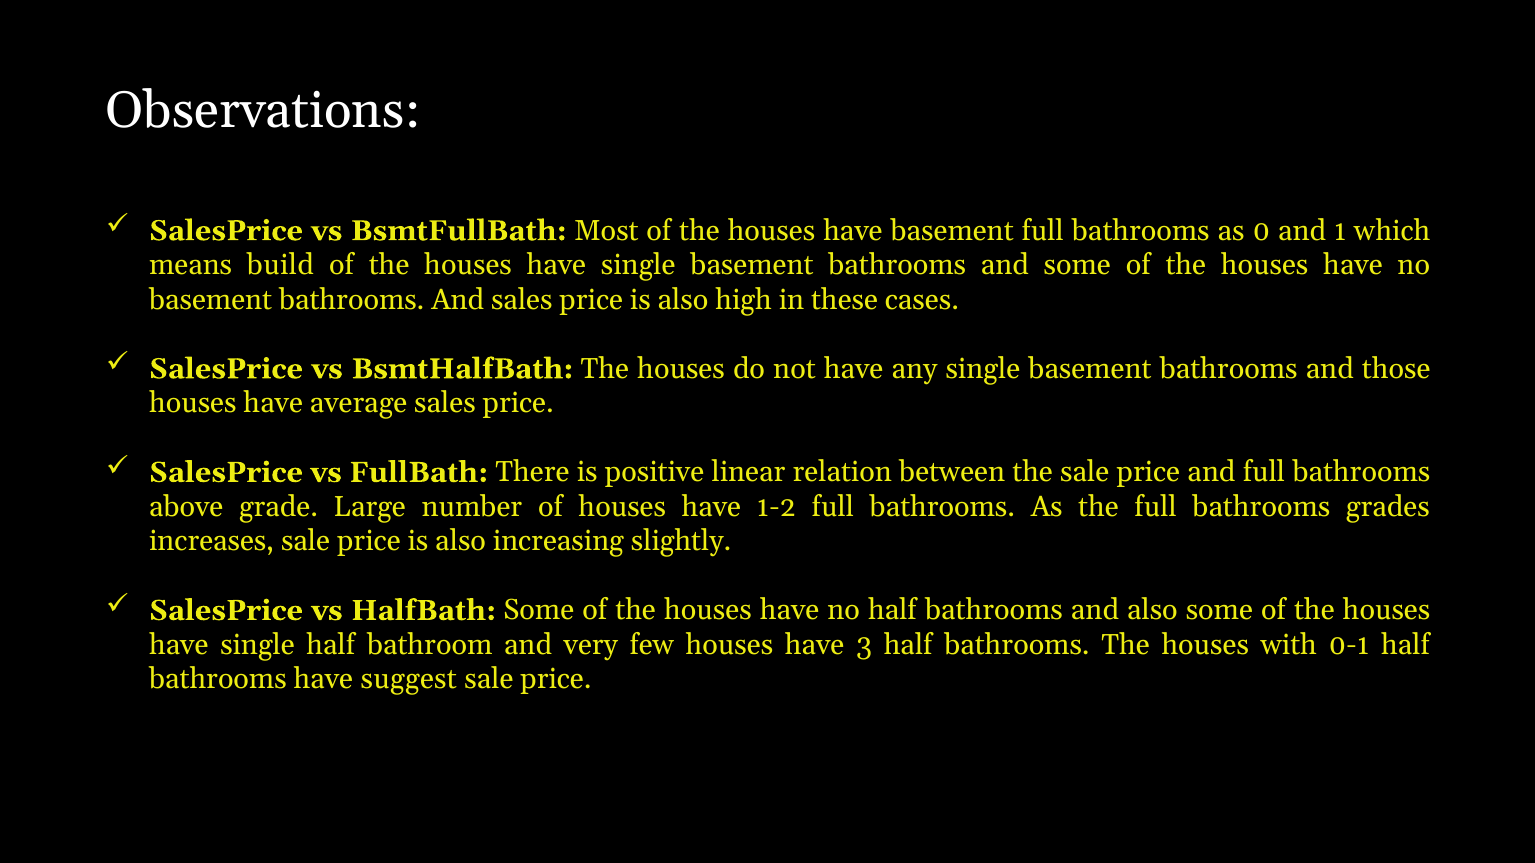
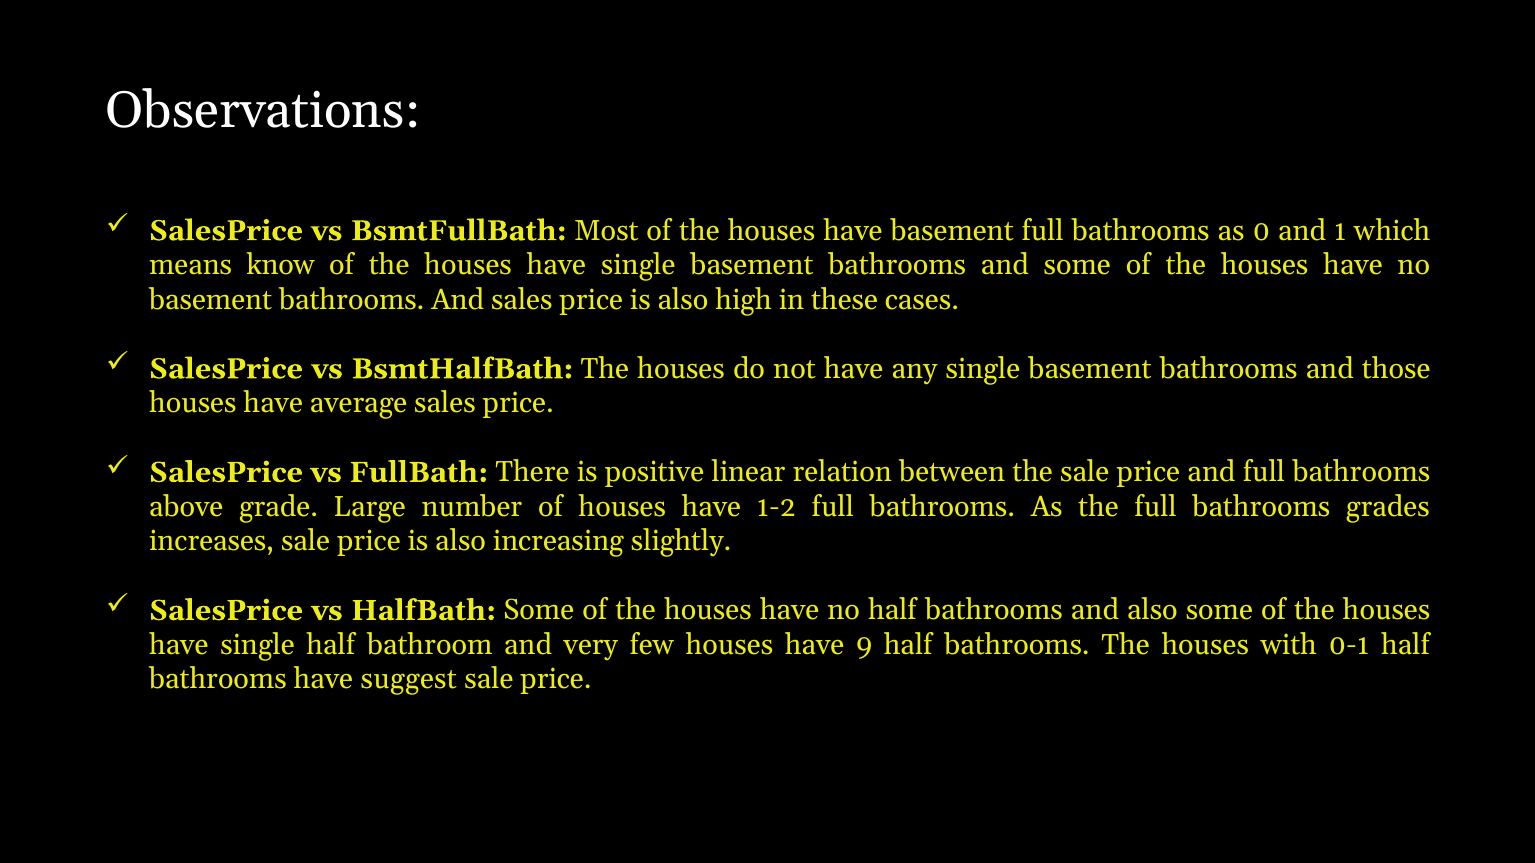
build: build -> know
3: 3 -> 9
